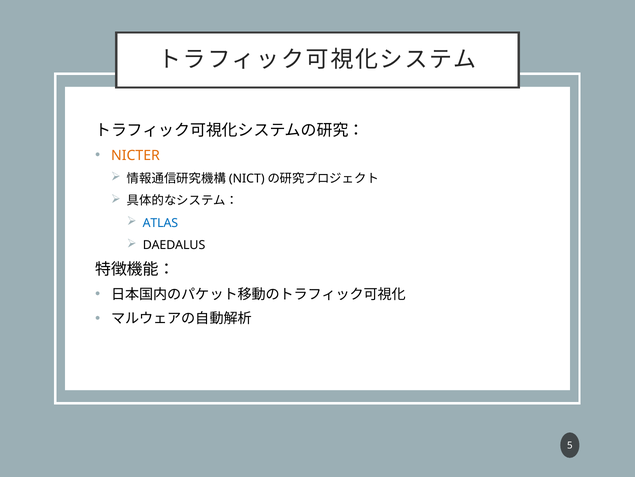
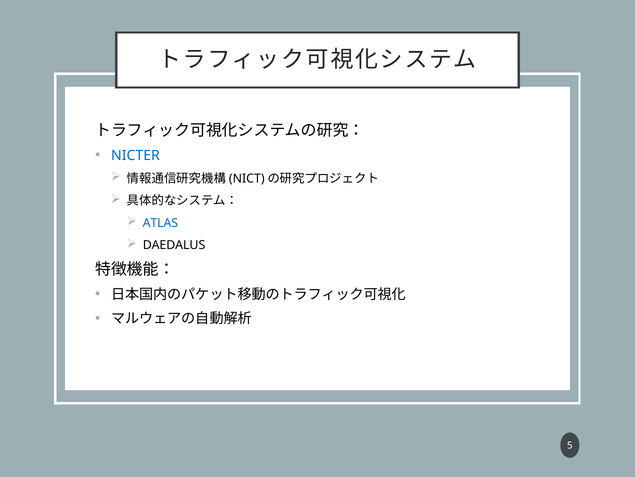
NICTER colour: orange -> blue
